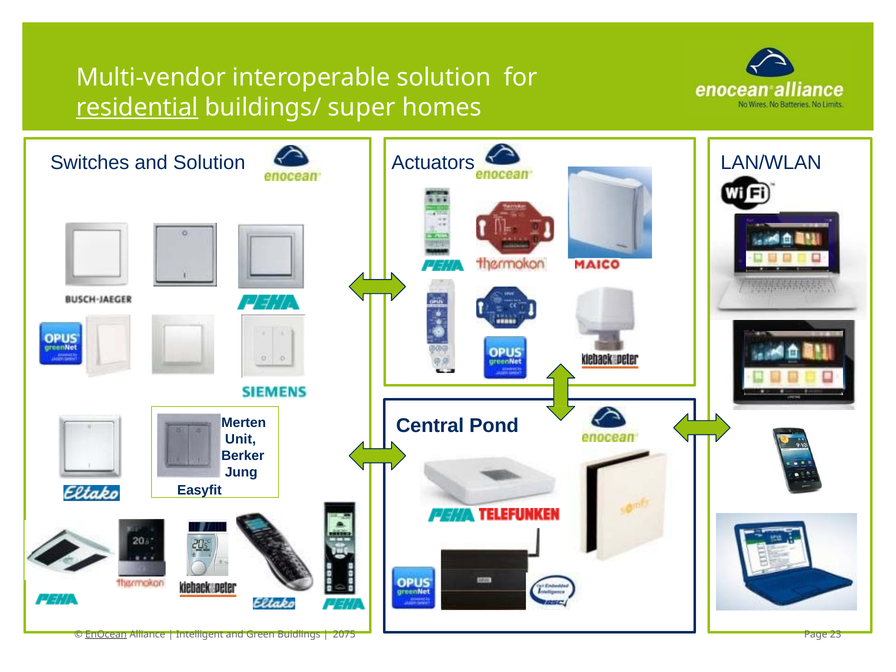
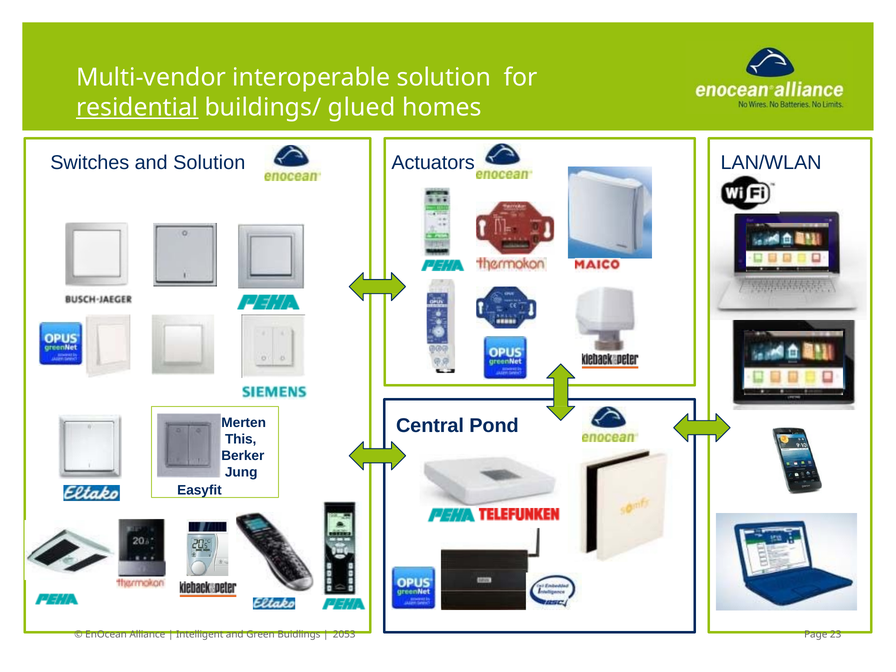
super: super -> glued
Unit: Unit -> This
EnOcean underline: present -> none
2075: 2075 -> 2053
